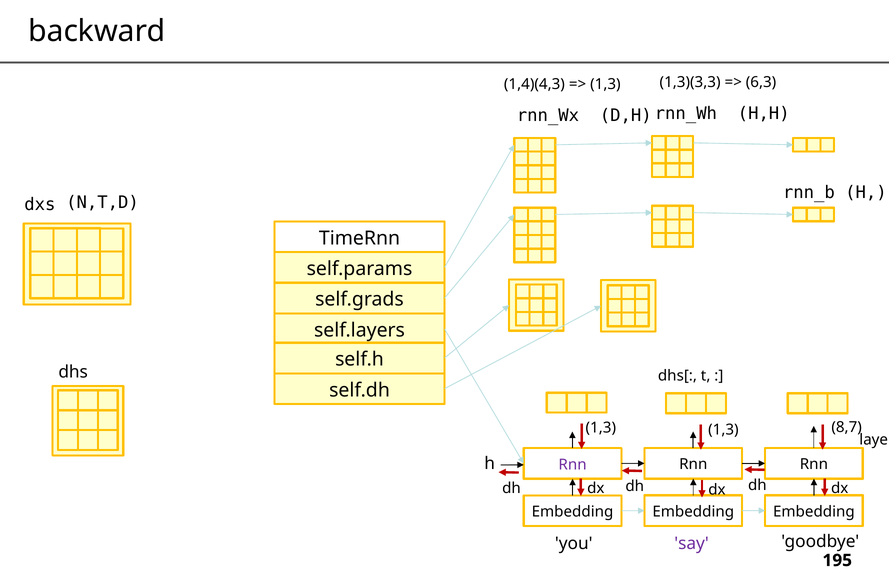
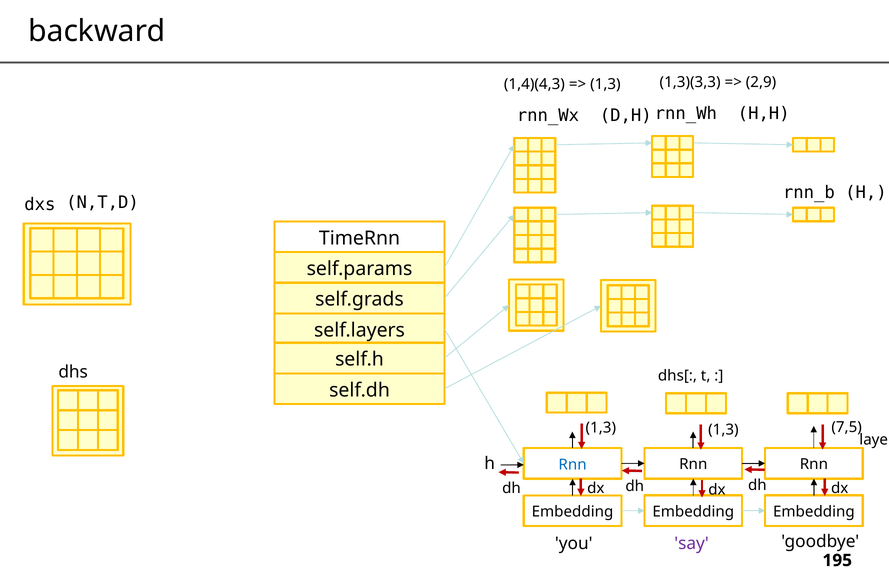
6,3: 6,3 -> 2,9
8,7: 8,7 -> 7,5
Rnn at (573, 464) colour: purple -> blue
